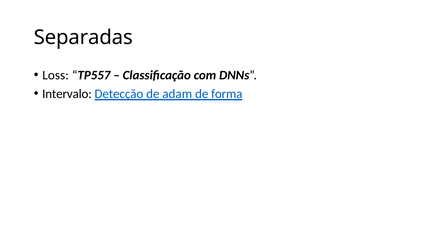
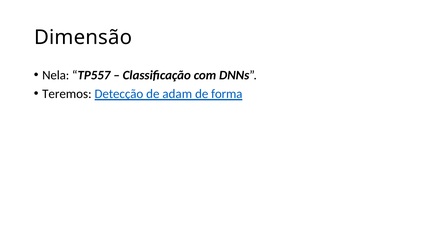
Separadas: Separadas -> Dimensão
Loss: Loss -> Nela
Intervalo: Intervalo -> Teremos
